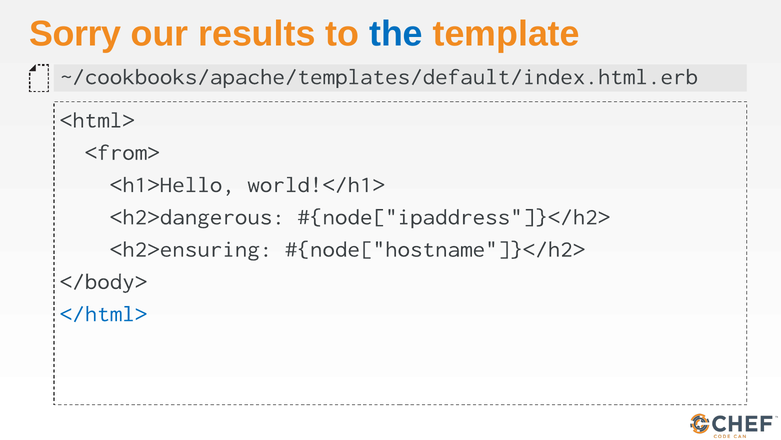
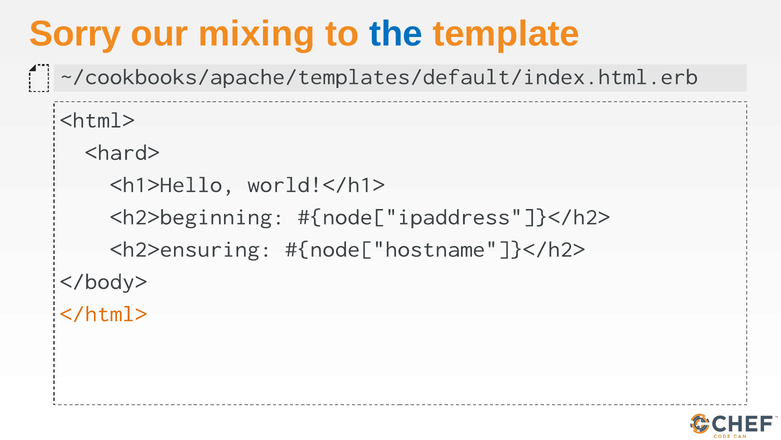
results: results -> mixing
<from>: <from> -> <hard>
<h2>dangerous: <h2>dangerous -> <h2>beginning
</html> colour: blue -> orange
